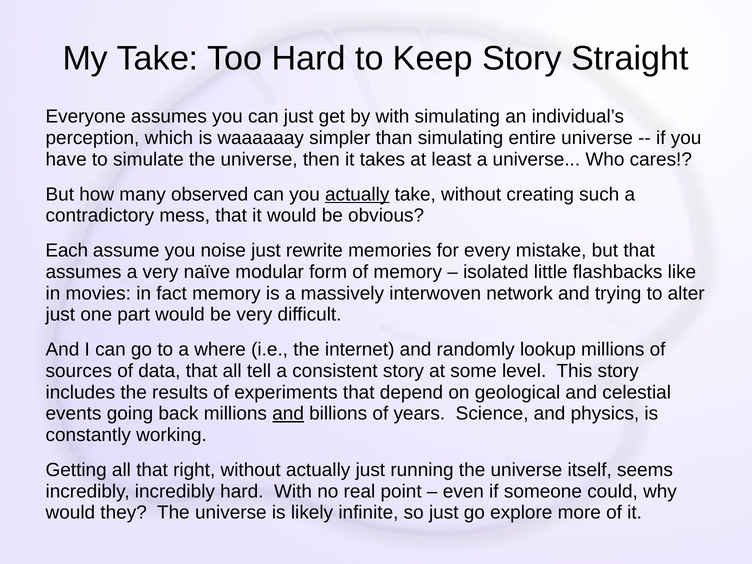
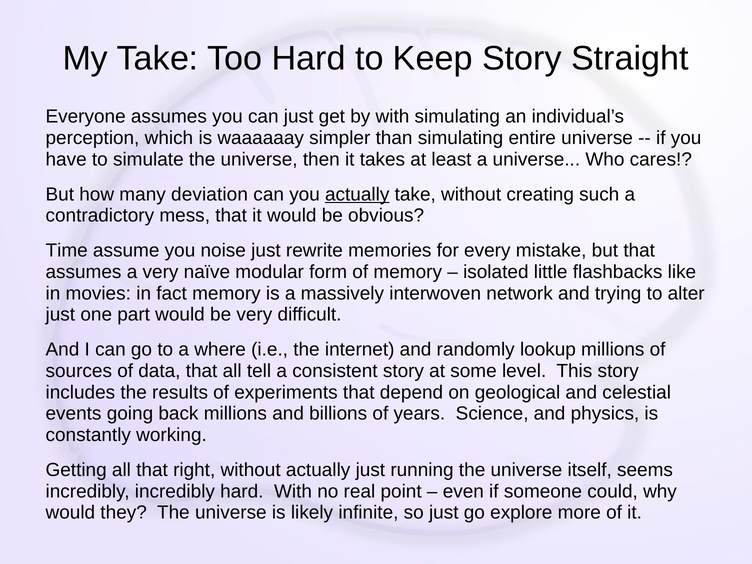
observed: observed -> deviation
Each: Each -> Time
and at (288, 414) underline: present -> none
